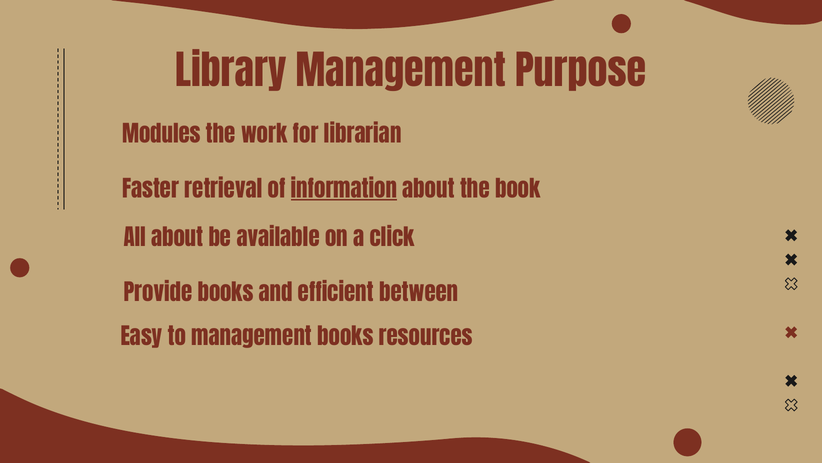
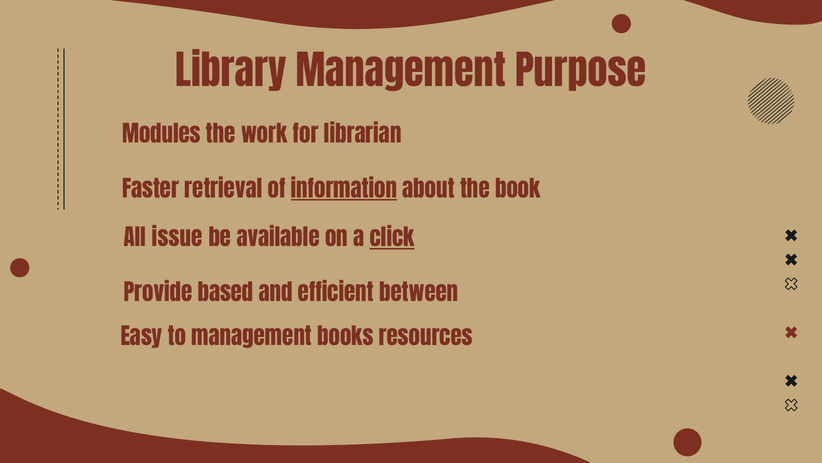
All about: about -> issue
click underline: none -> present
Provide books: books -> based
